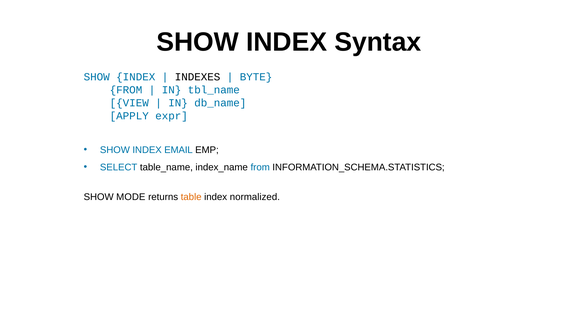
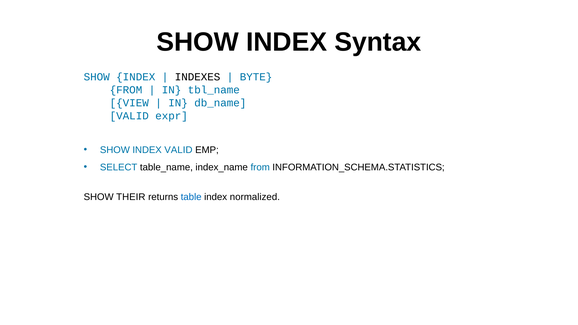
APPLY at (129, 116): APPLY -> VALID
INDEX EMAIL: EMAIL -> VALID
MODE: MODE -> THEIR
table colour: orange -> blue
